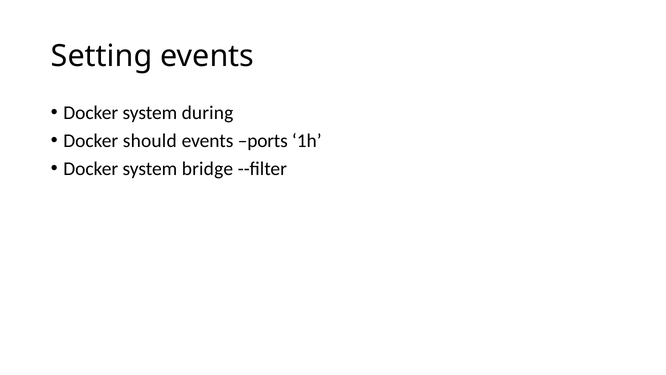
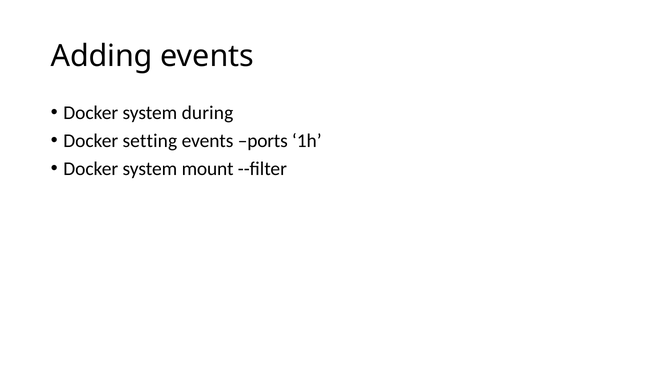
Setting: Setting -> Adding
should: should -> setting
bridge: bridge -> mount
